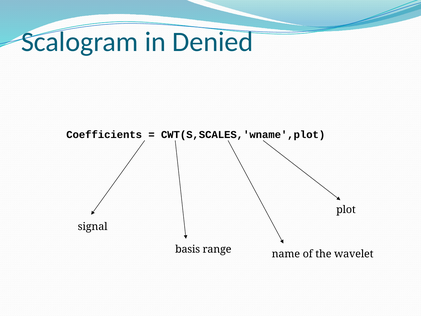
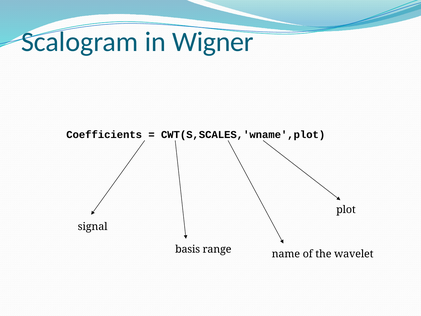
Denied: Denied -> Wigner
